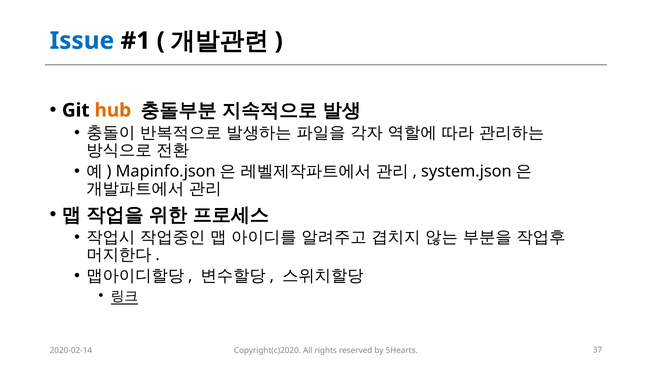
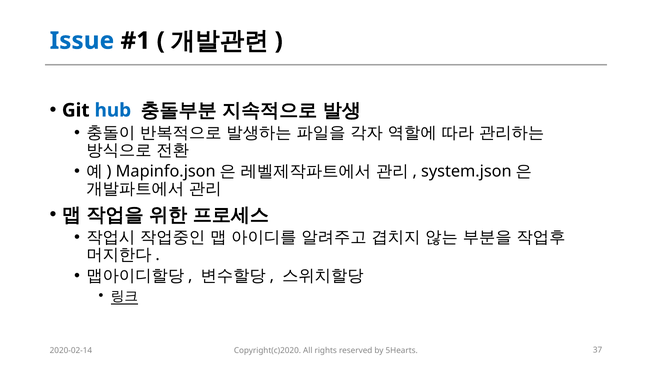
hub colour: orange -> blue
